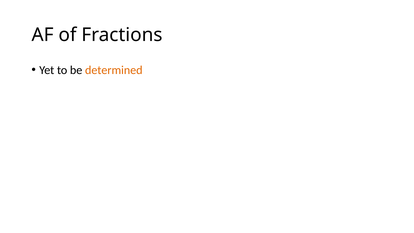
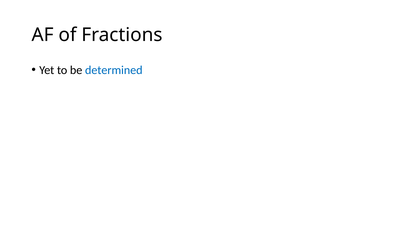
determined colour: orange -> blue
